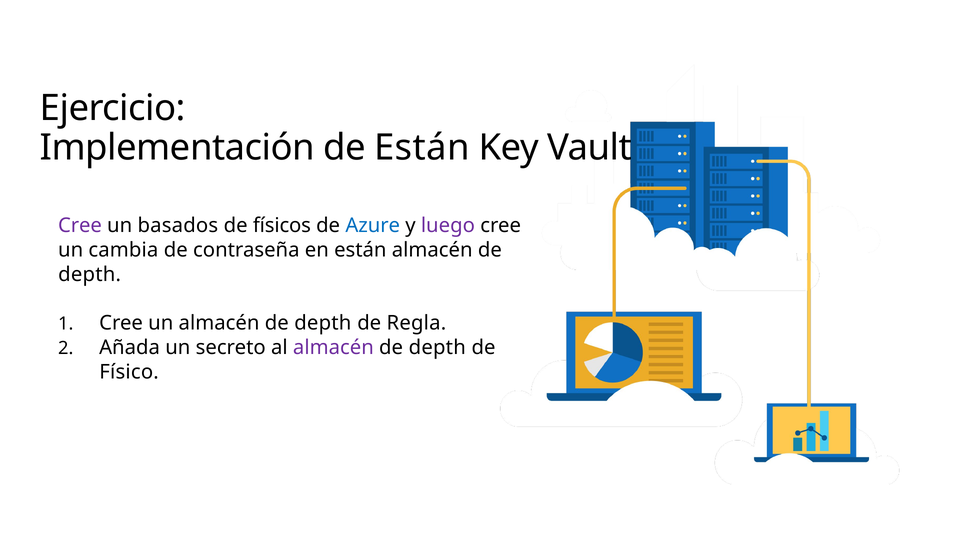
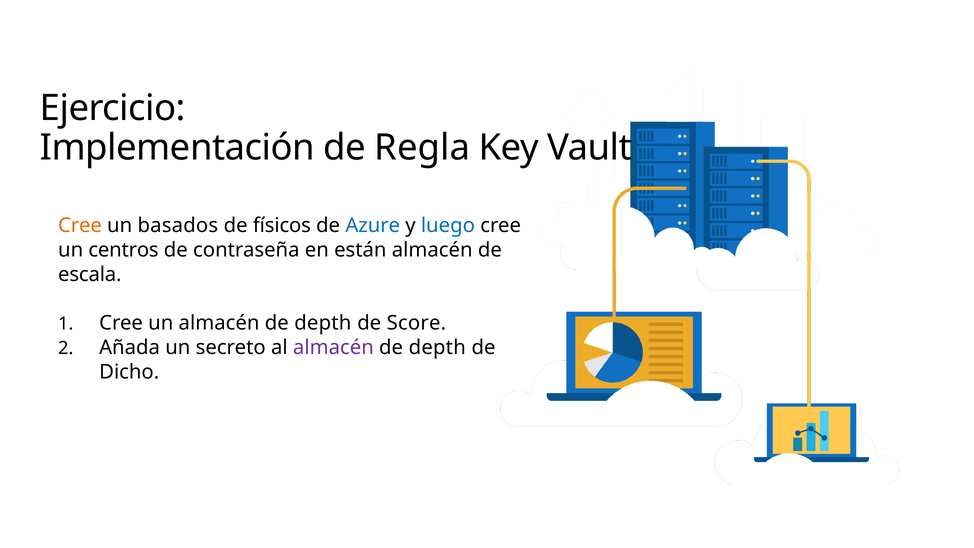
de Están: Están -> Regla
Cree at (80, 226) colour: purple -> orange
luego colour: purple -> blue
cambia: cambia -> centros
depth at (90, 274): depth -> escala
Regla: Regla -> Score
Físico: Físico -> Dicho
